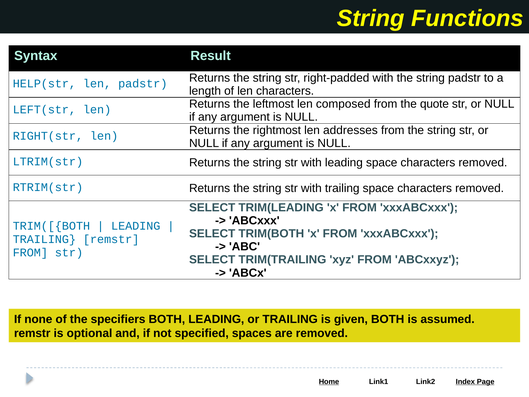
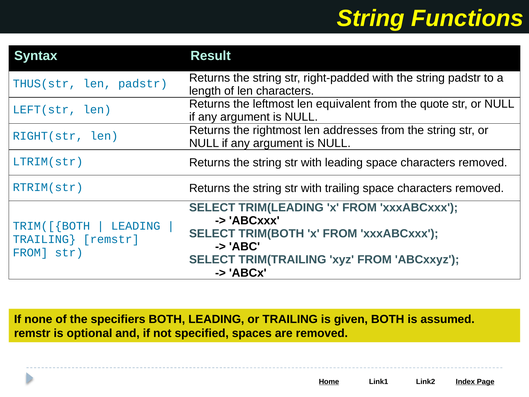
HELP(str: HELP(str -> THUS(str
composed: composed -> equivalent
